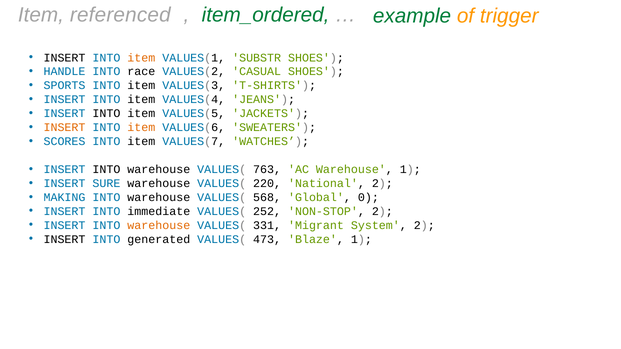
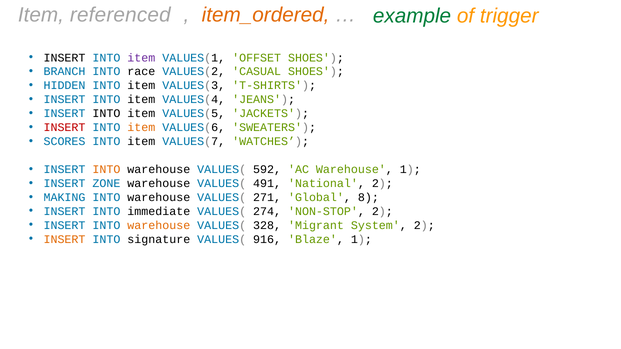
item_ordered colour: green -> orange
item at (141, 58) colour: orange -> purple
SUBSTR: SUBSTR -> OFFSET
HANDLE: HANDLE -> BRANCH
SPORTS: SPORTS -> HIDDEN
INSERT at (64, 128) colour: orange -> red
INTO at (106, 170) colour: black -> orange
763: 763 -> 592
SURE: SURE -> ZONE
220: 220 -> 491
568: 568 -> 271
0: 0 -> 8
252: 252 -> 274
331: 331 -> 328
INSERT at (64, 239) colour: black -> orange
generated: generated -> signature
473: 473 -> 916
